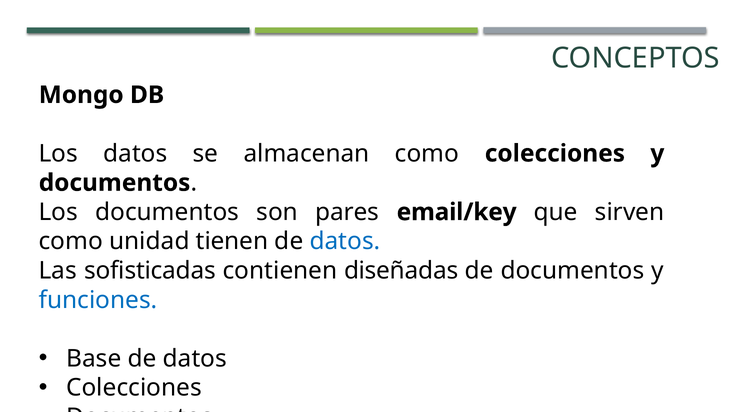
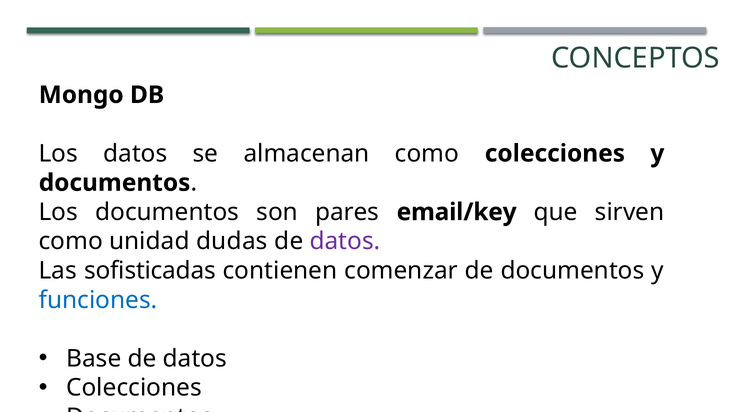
tienen: tienen -> dudas
datos at (345, 242) colour: blue -> purple
diseñadas: diseñadas -> comenzar
